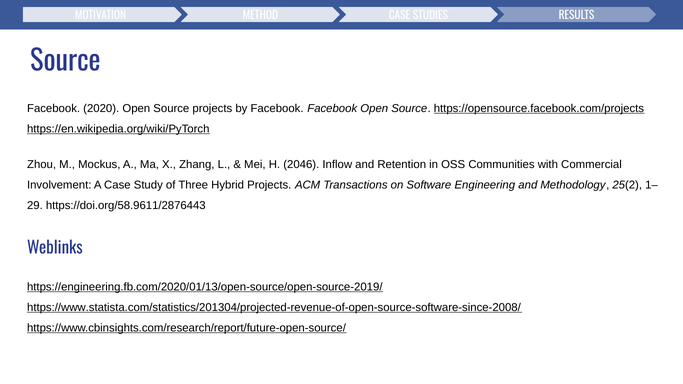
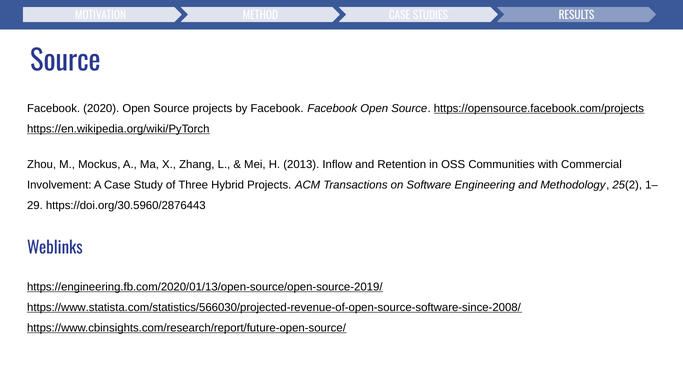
2046: 2046 -> 2013
https://doi.org/58.9611/2876443: https://doi.org/58.9611/2876443 -> https://doi.org/30.5960/2876443
https://www.statista.com/statistics/201304/projected-revenue-of-open-source-software-since-2008/: https://www.statista.com/statistics/201304/projected-revenue-of-open-source-software-since-2008/ -> https://www.statista.com/statistics/566030/projected-revenue-of-open-source-software-since-2008/
